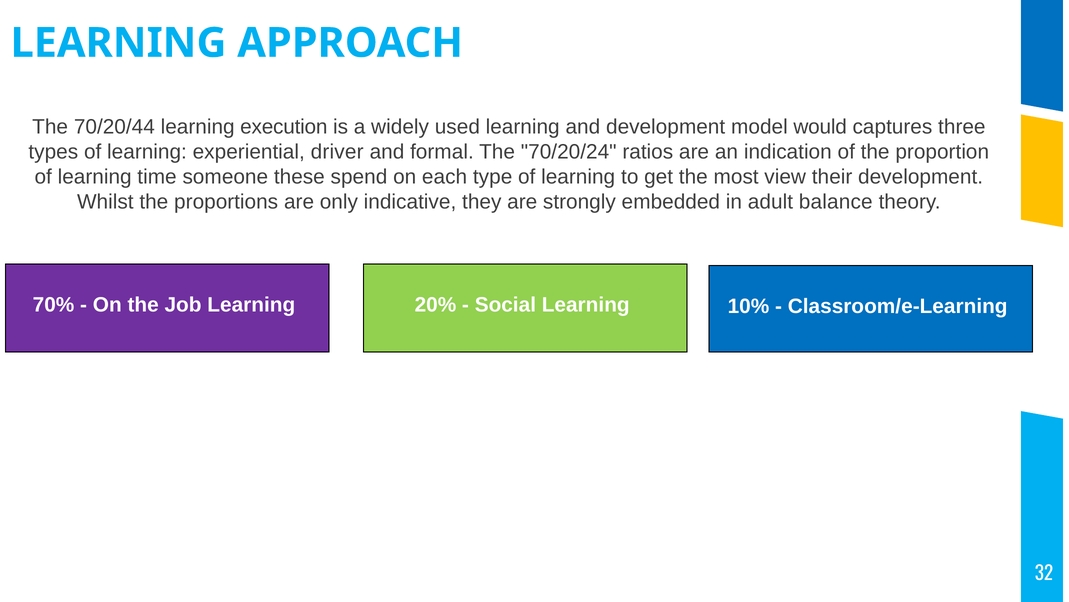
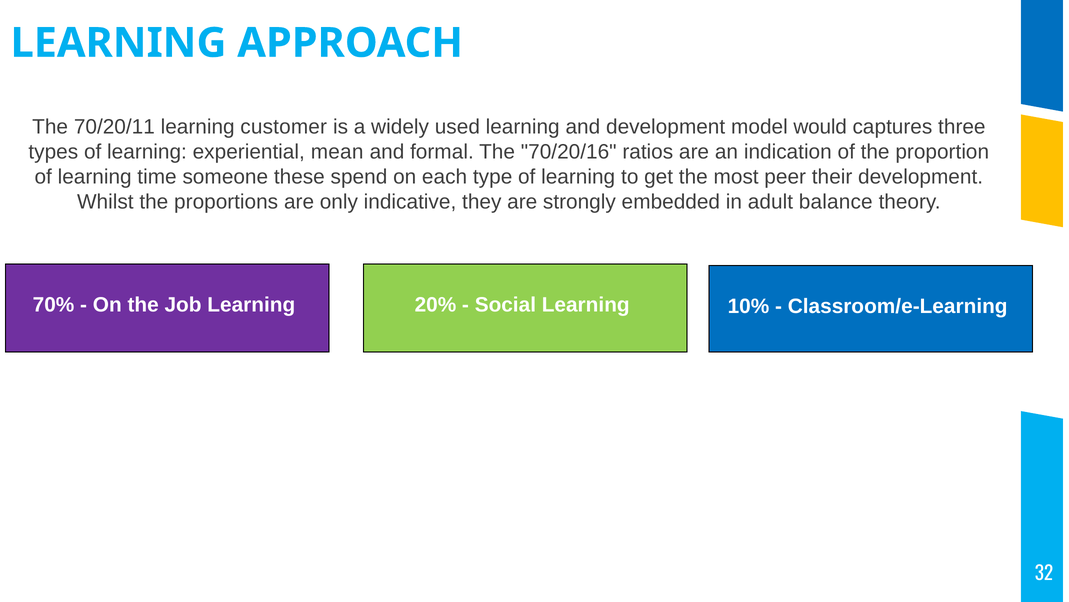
70/20/44: 70/20/44 -> 70/20/11
execution: execution -> customer
driver: driver -> mean
70/20/24: 70/20/24 -> 70/20/16
view: view -> peer
